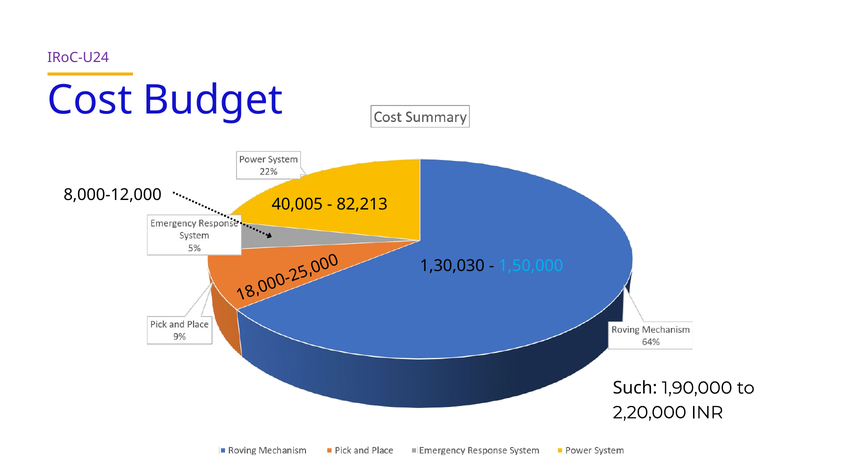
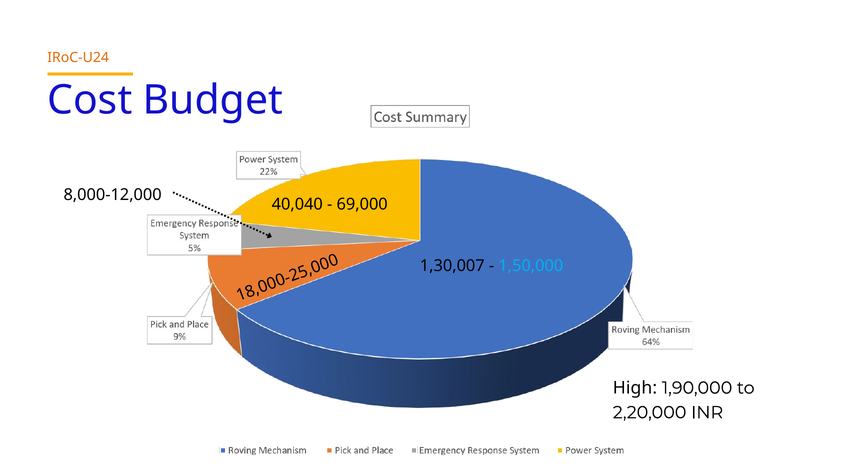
IRoC-U24 colour: purple -> orange
40,005: 40,005 -> 40,040
82,213: 82,213 -> 69,000
1,30,030: 1,30,030 -> 1,30,007
Such: Such -> High
